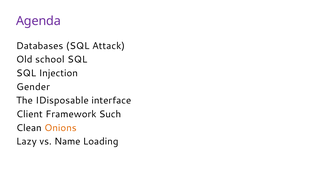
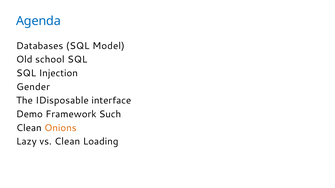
Agenda colour: purple -> blue
Attack: Attack -> Model
Client: Client -> Demo
vs Name: Name -> Clean
